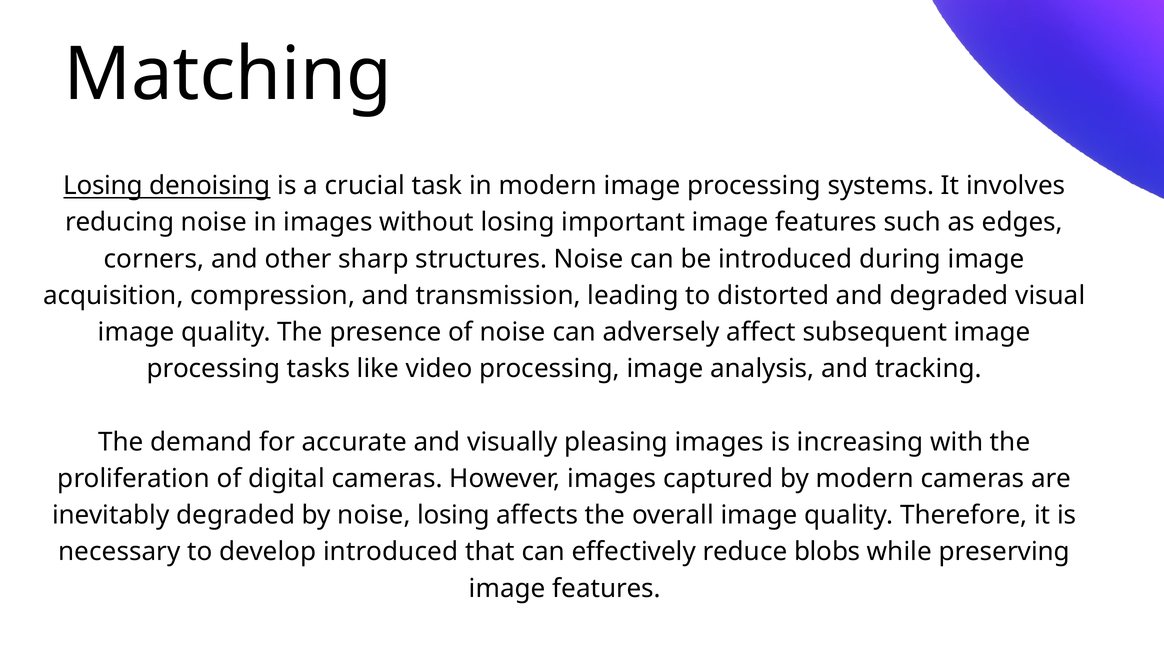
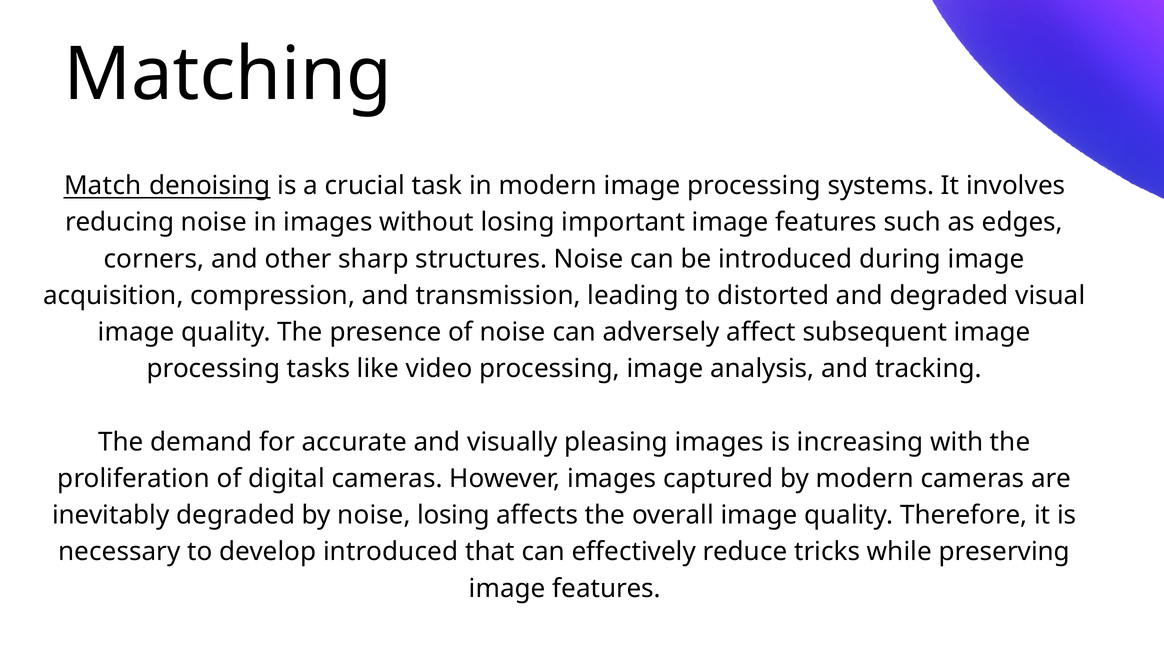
Losing at (103, 186): Losing -> Match
blobs: blobs -> tricks
